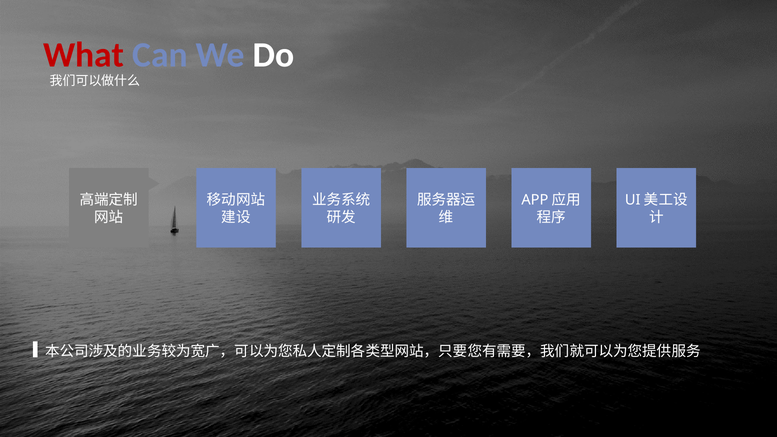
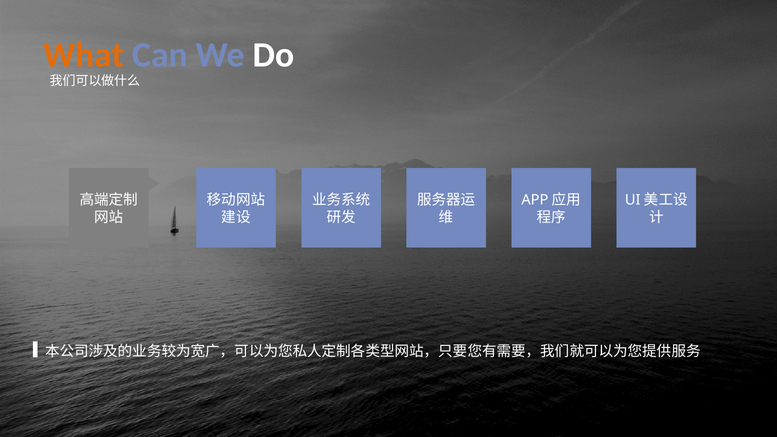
What colour: red -> orange
